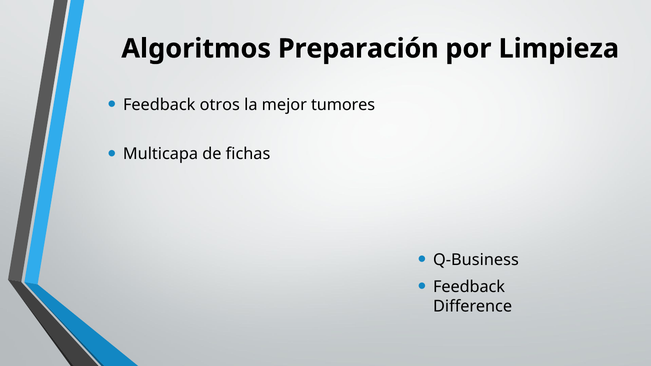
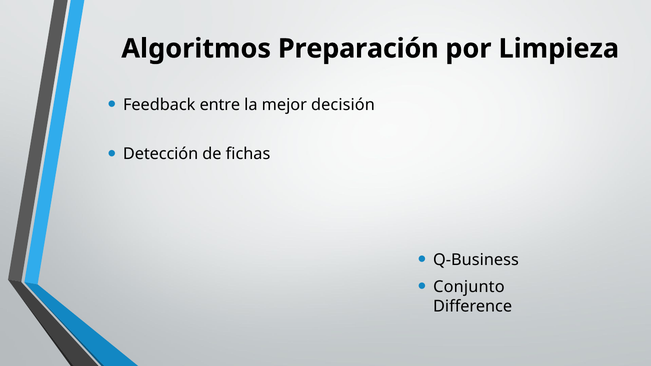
otros: otros -> entre
tumores: tumores -> decisión
Multicapa: Multicapa -> Detección
Feedback at (469, 287): Feedback -> Conjunto
